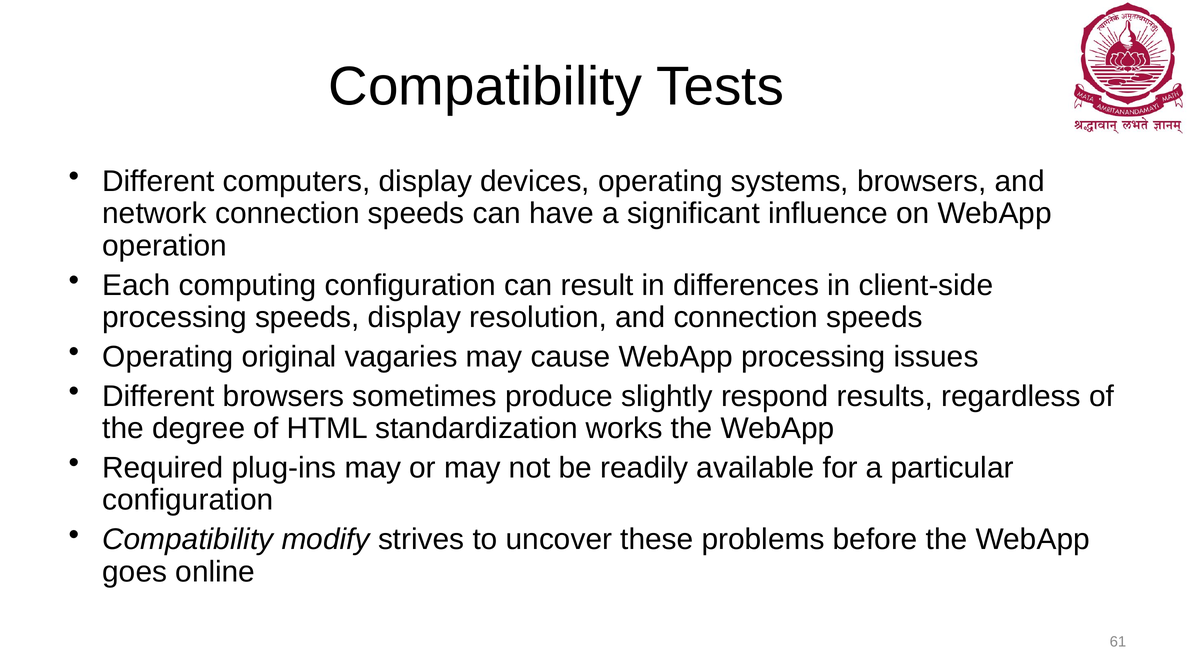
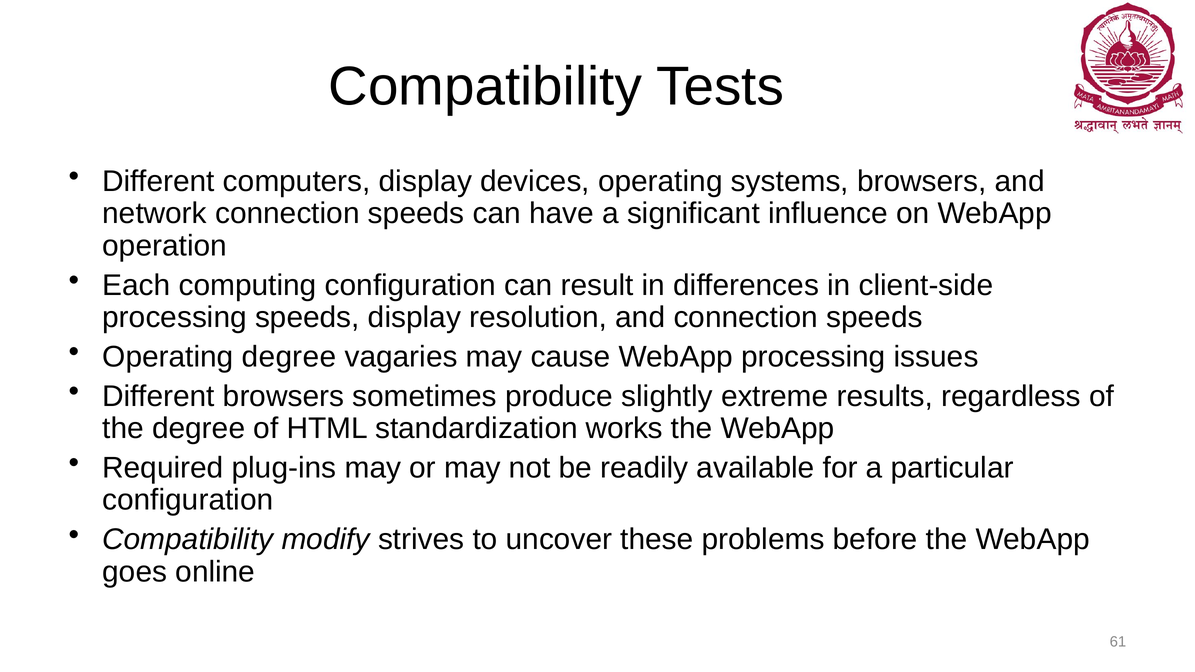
Operating original: original -> degree
respond: respond -> extreme
